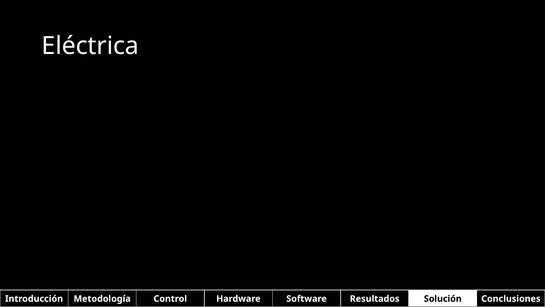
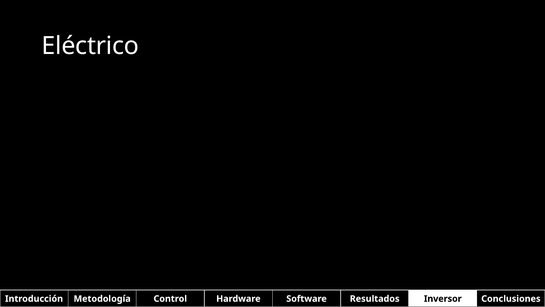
Eléctrica: Eléctrica -> Eléctrico
Solución: Solución -> Inversor
